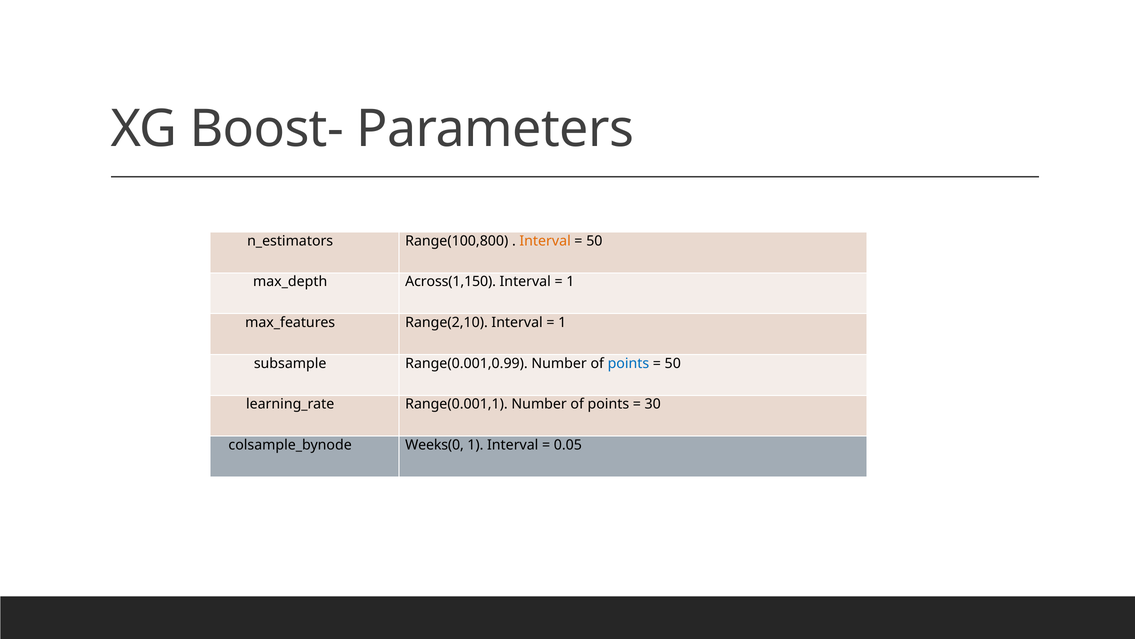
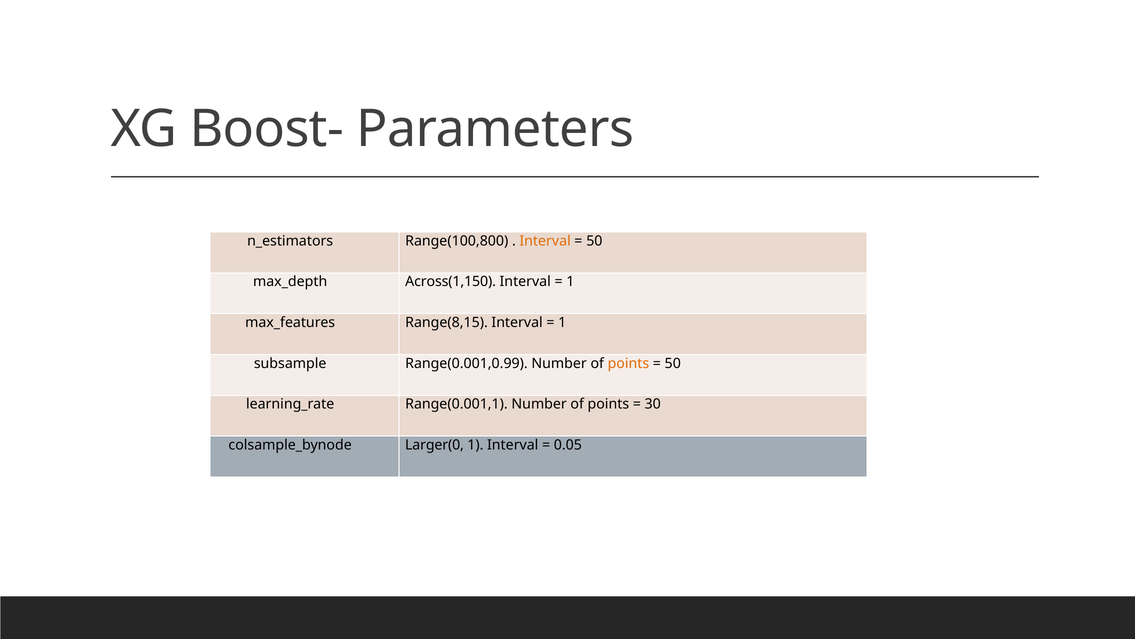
Range(2,10: Range(2,10 -> Range(8,15
points at (628, 363) colour: blue -> orange
Weeks(0: Weeks(0 -> Larger(0
